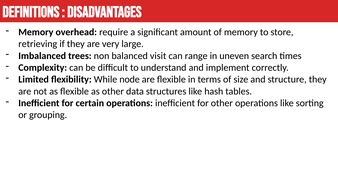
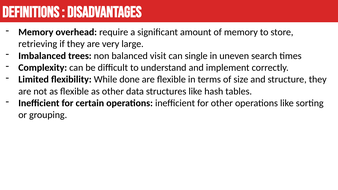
range: range -> single
node: node -> done
